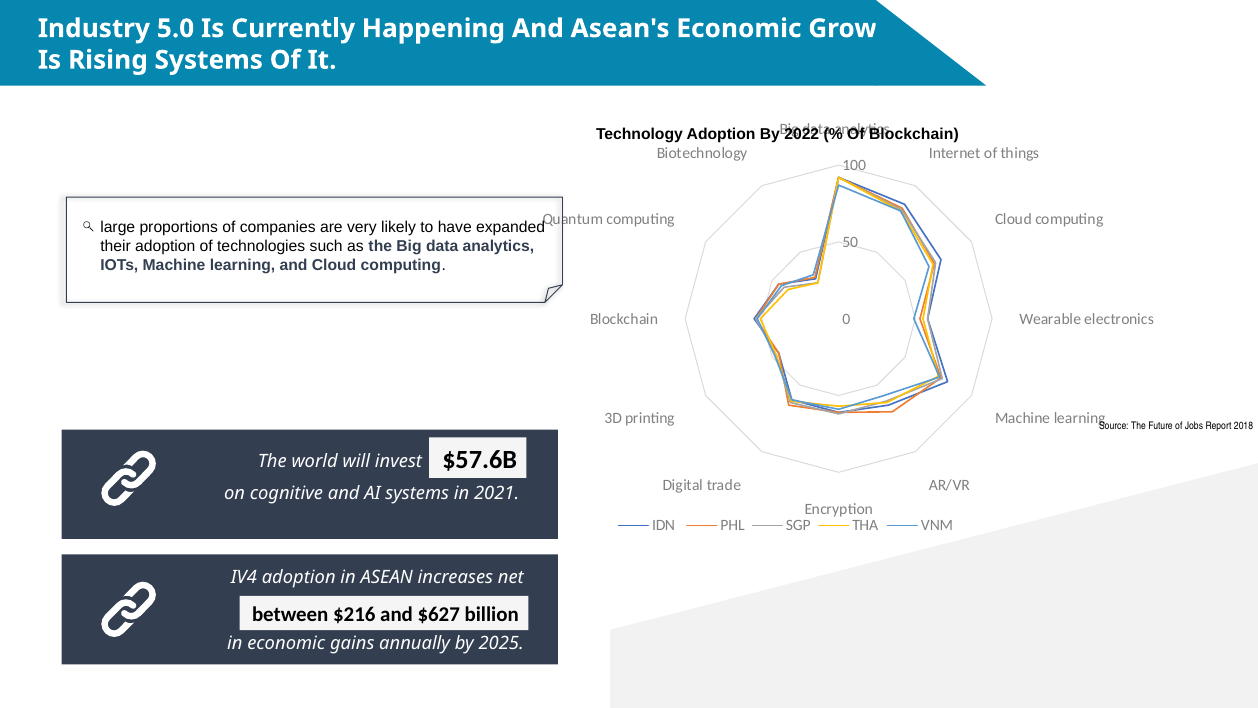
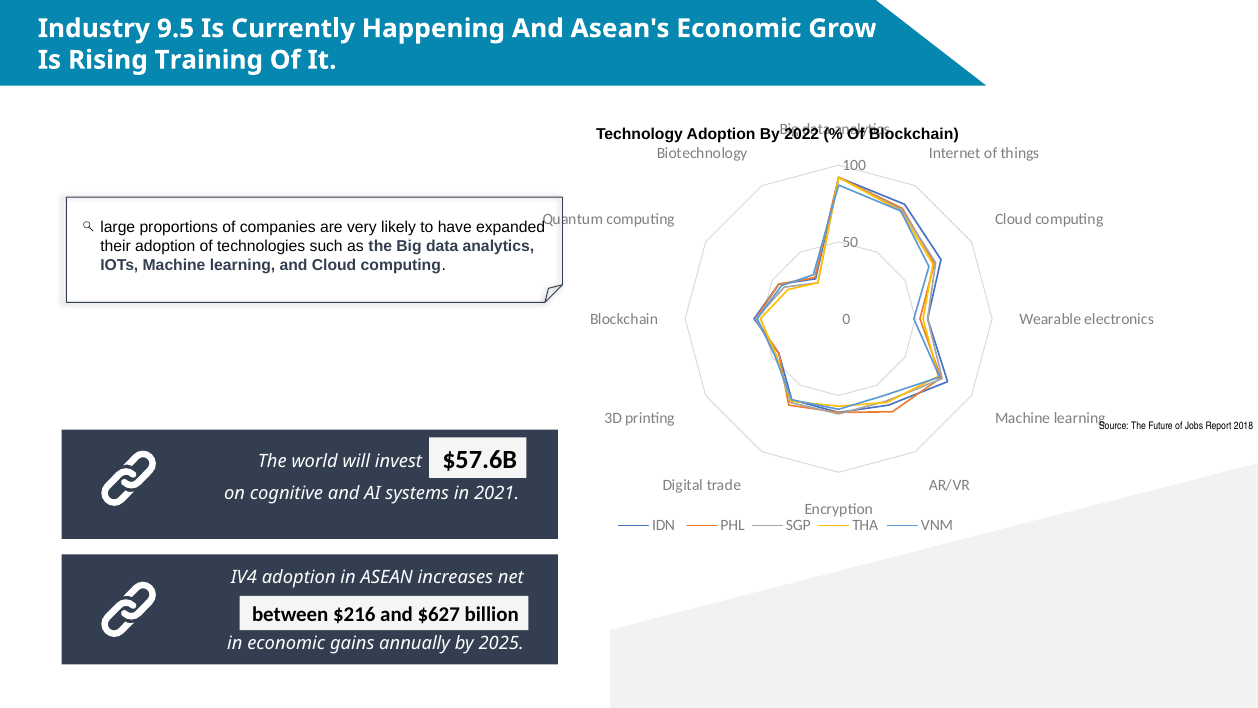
5.0: 5.0 -> 9.5
Rising Systems: Systems -> Training
